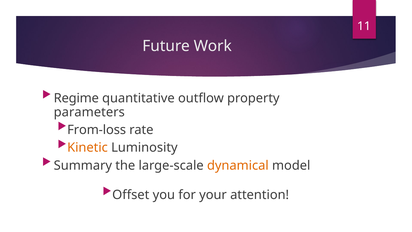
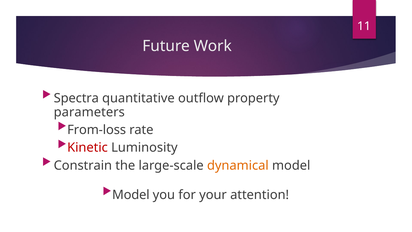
Regime: Regime -> Spectra
Kinetic colour: orange -> red
Summary: Summary -> Constrain
Offset at (131, 195): Offset -> Model
